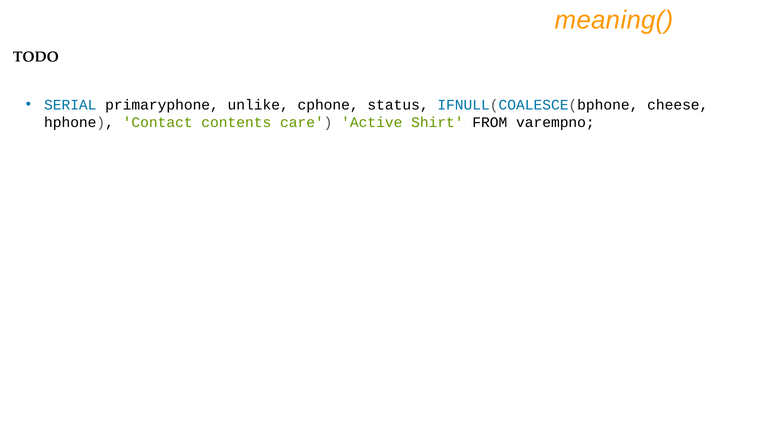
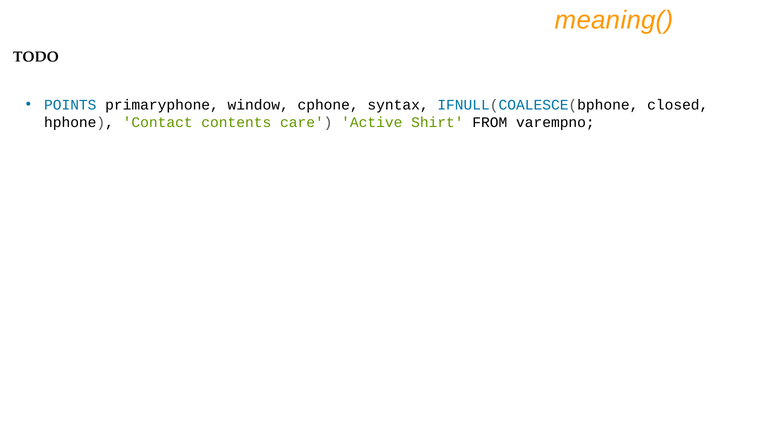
SERIAL: SERIAL -> POINTS
unlike: unlike -> window
status: status -> syntax
cheese: cheese -> closed
